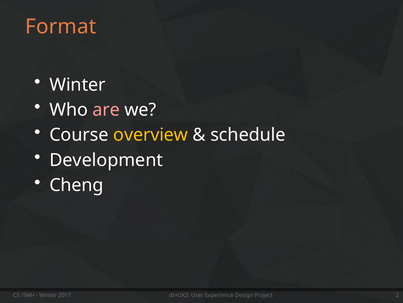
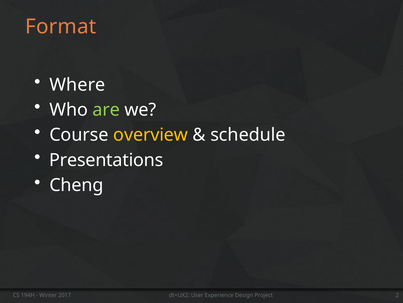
Winter at (78, 85): Winter -> Where
are colour: pink -> light green
Development: Development -> Presentations
